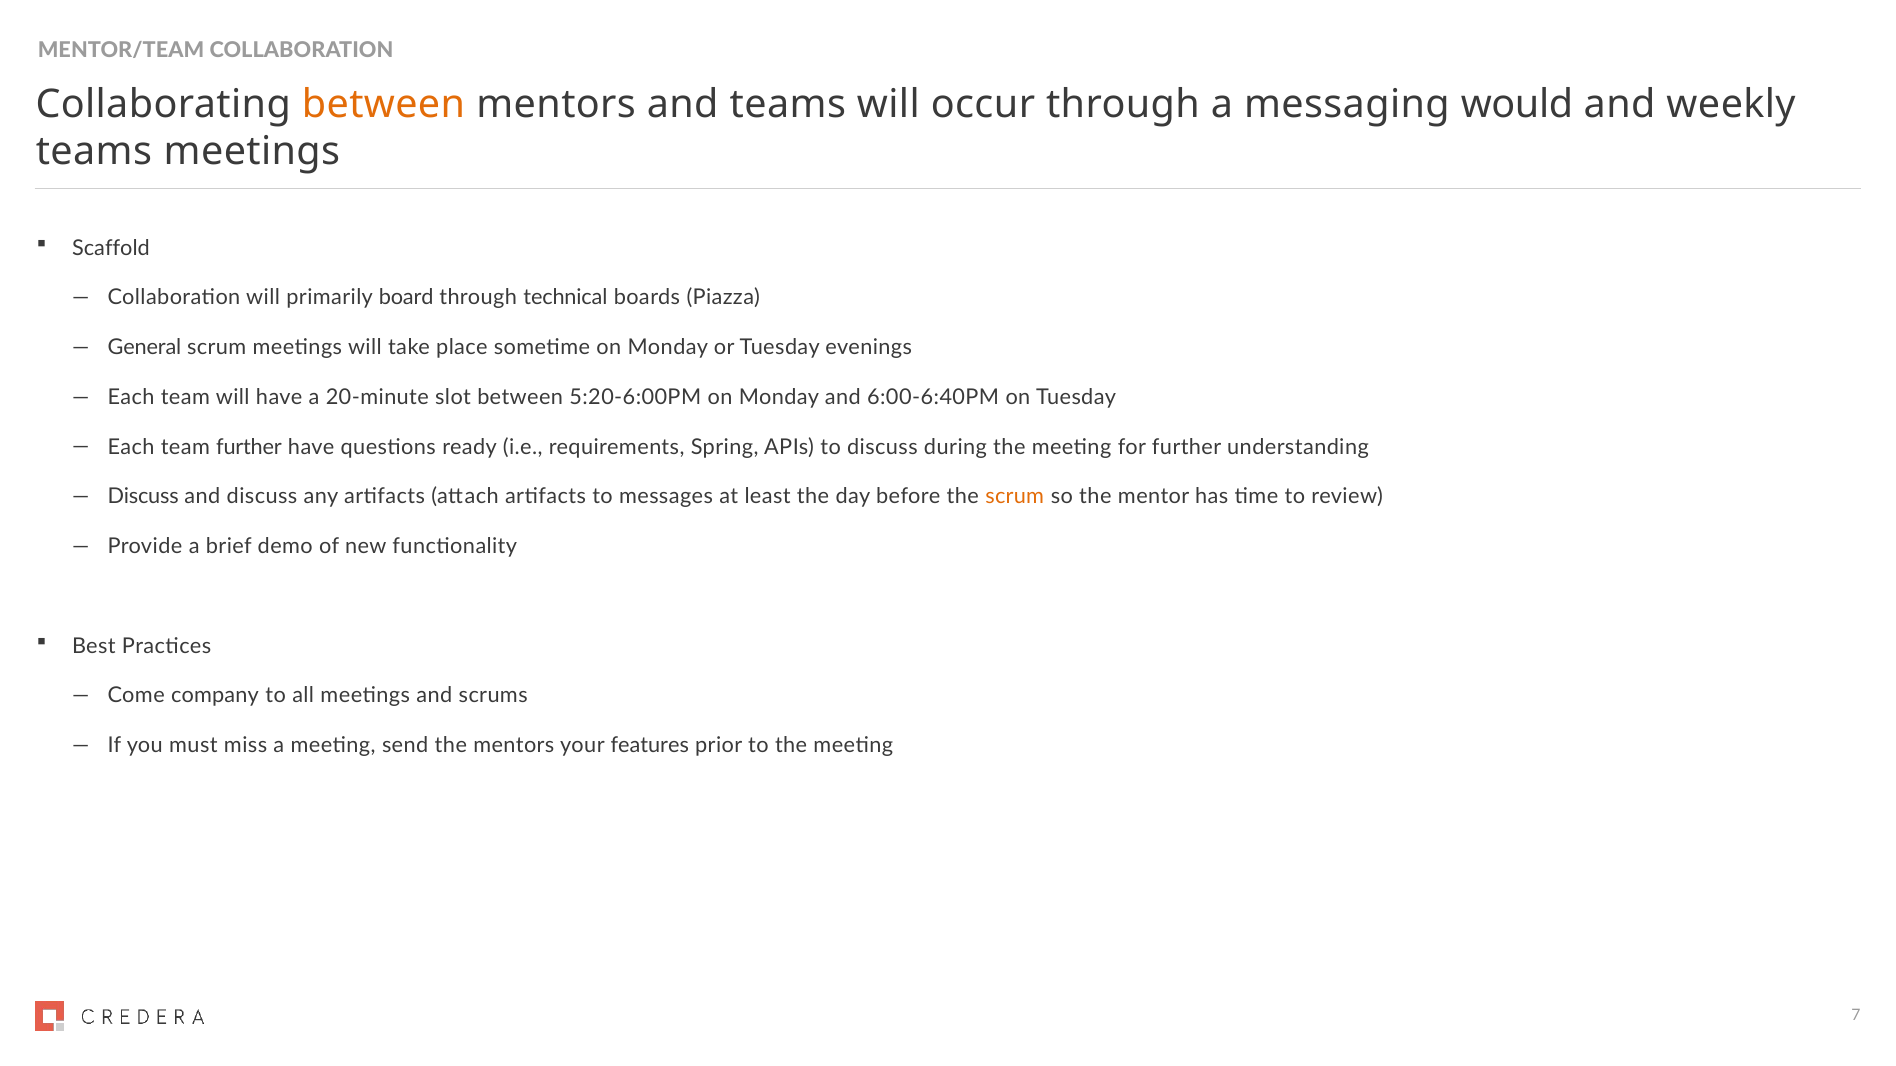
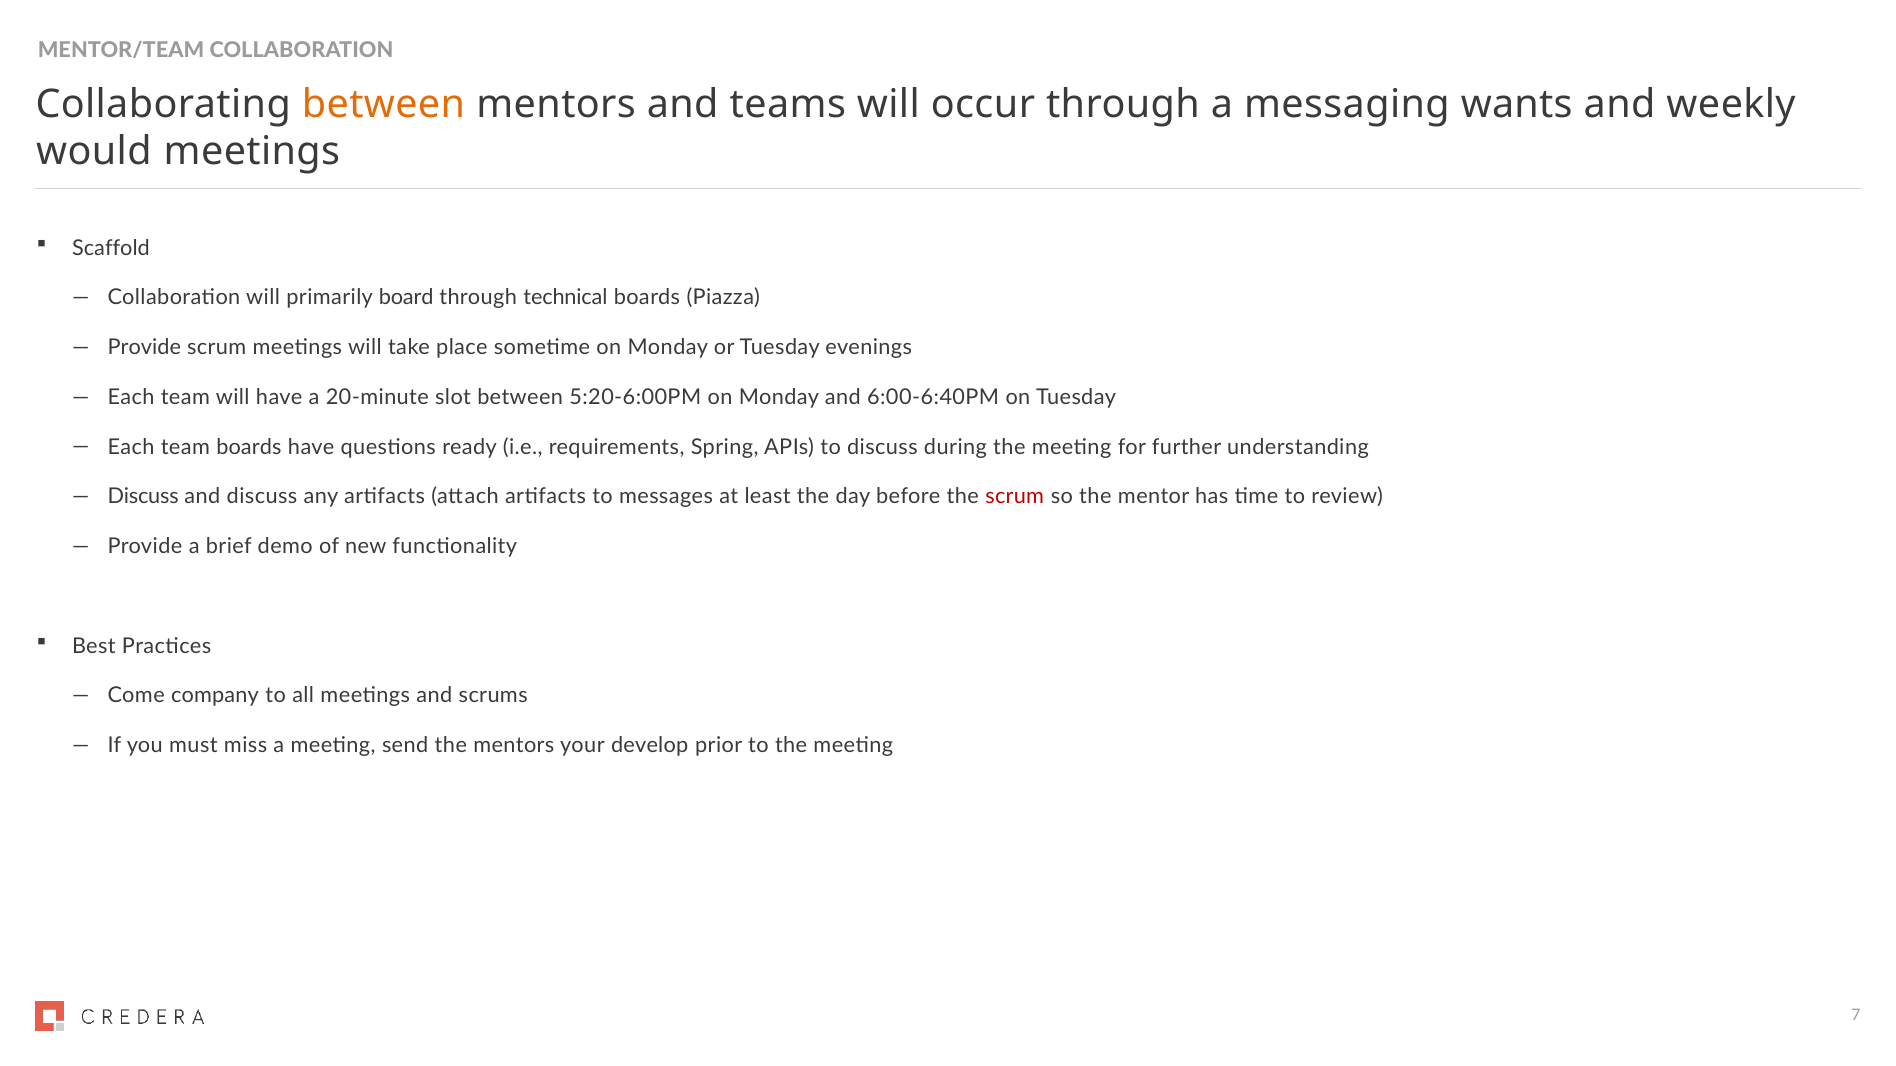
would: would -> wants
teams at (94, 152): teams -> would
General at (144, 348): General -> Provide
team further: further -> boards
scrum at (1015, 497) colour: orange -> red
features: features -> develop
